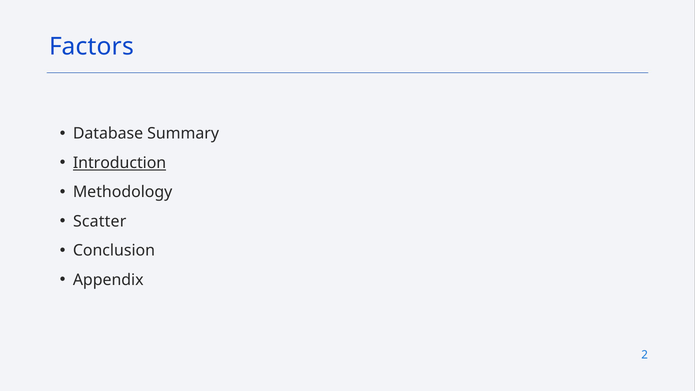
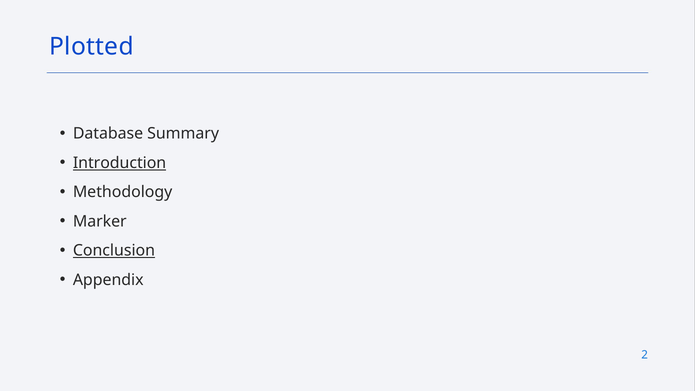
Factors: Factors -> Plotted
Scatter: Scatter -> Marker
Conclusion underline: none -> present
